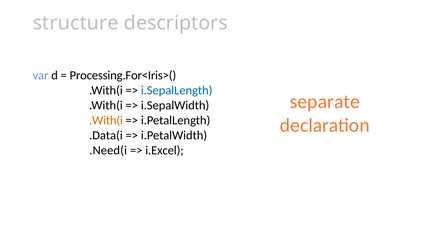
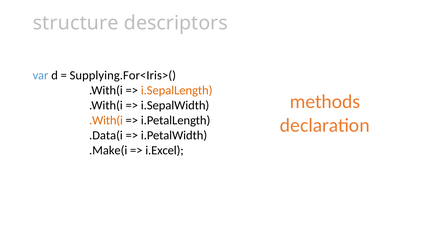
Processing.For<Iris>(: Processing.For<Iris>( -> Supplying.For<Iris>(
i.SepalLength colour: blue -> orange
separate: separate -> methods
.Need(i: .Need(i -> .Make(i
